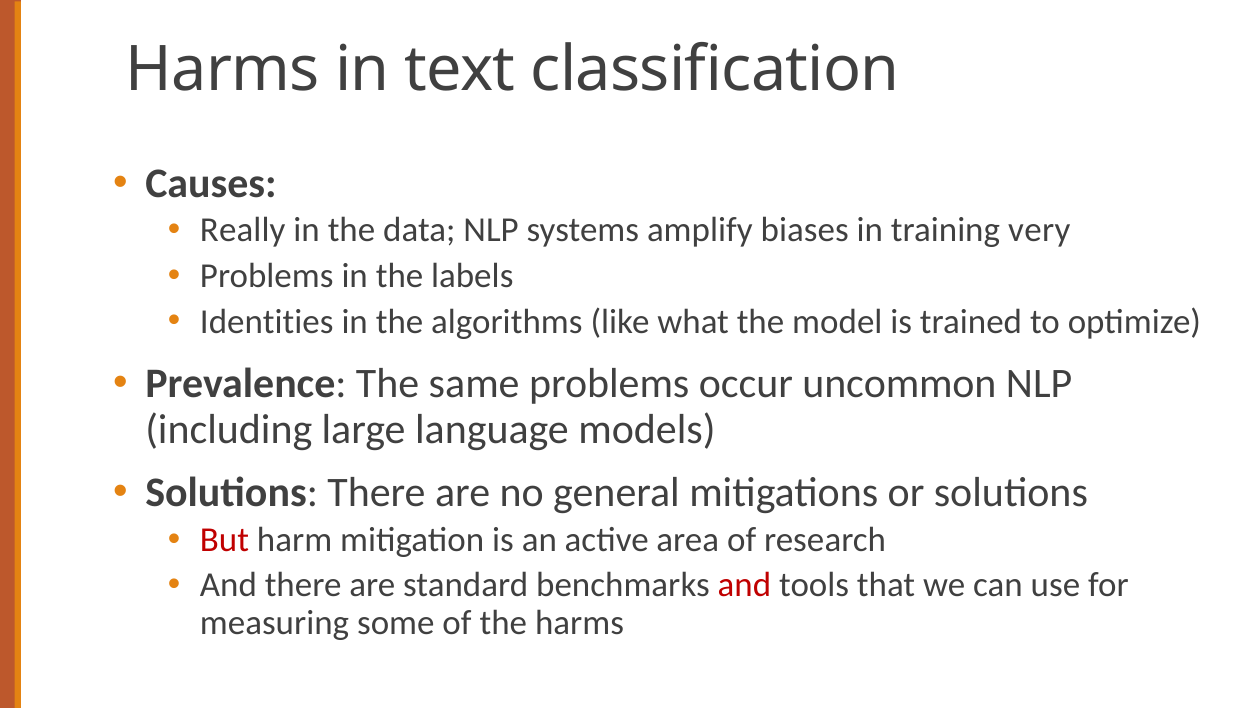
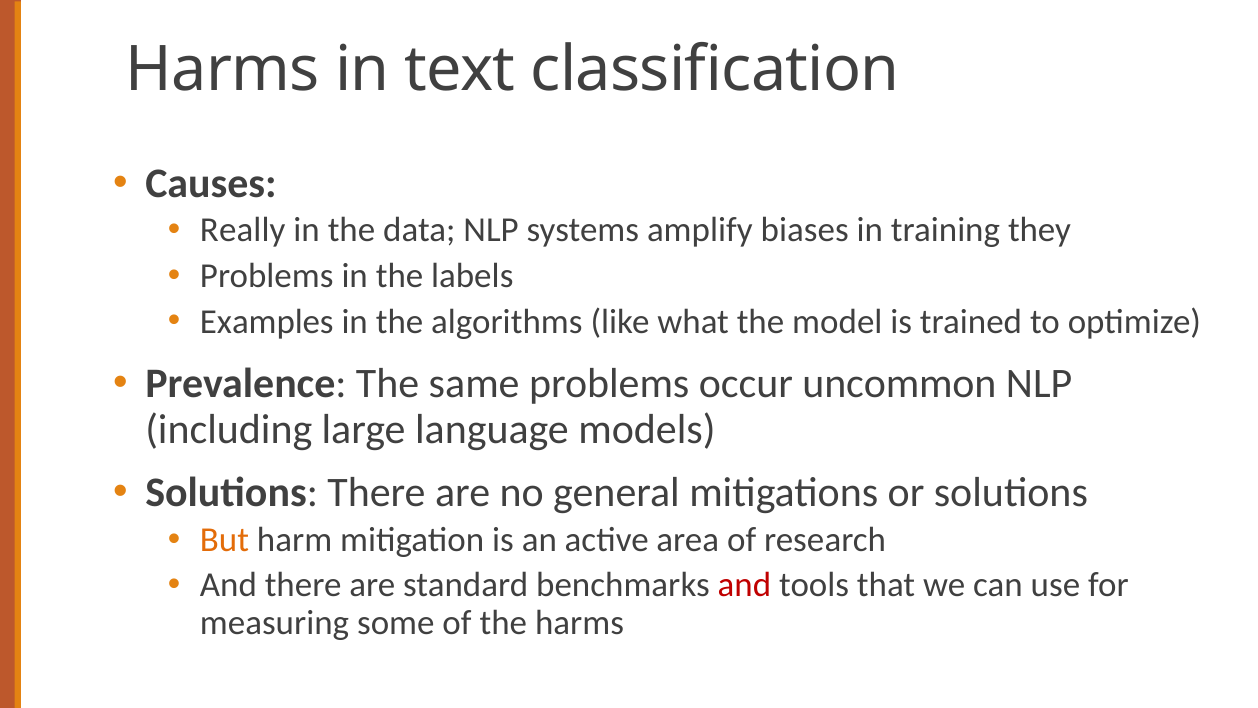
very: very -> they
Identities: Identities -> Examples
But colour: red -> orange
